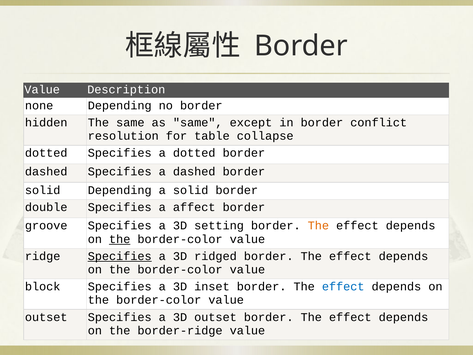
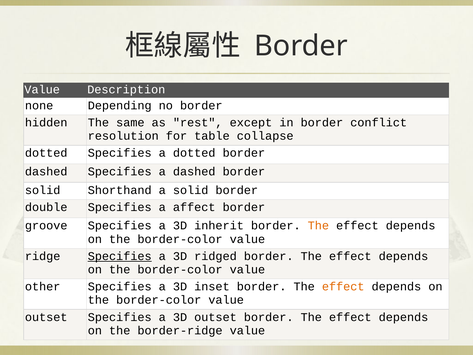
as same: same -> rest
solid Depending: Depending -> Shorthand
setting: setting -> inherit
the at (120, 239) underline: present -> none
block: block -> other
effect at (343, 286) colour: blue -> orange
